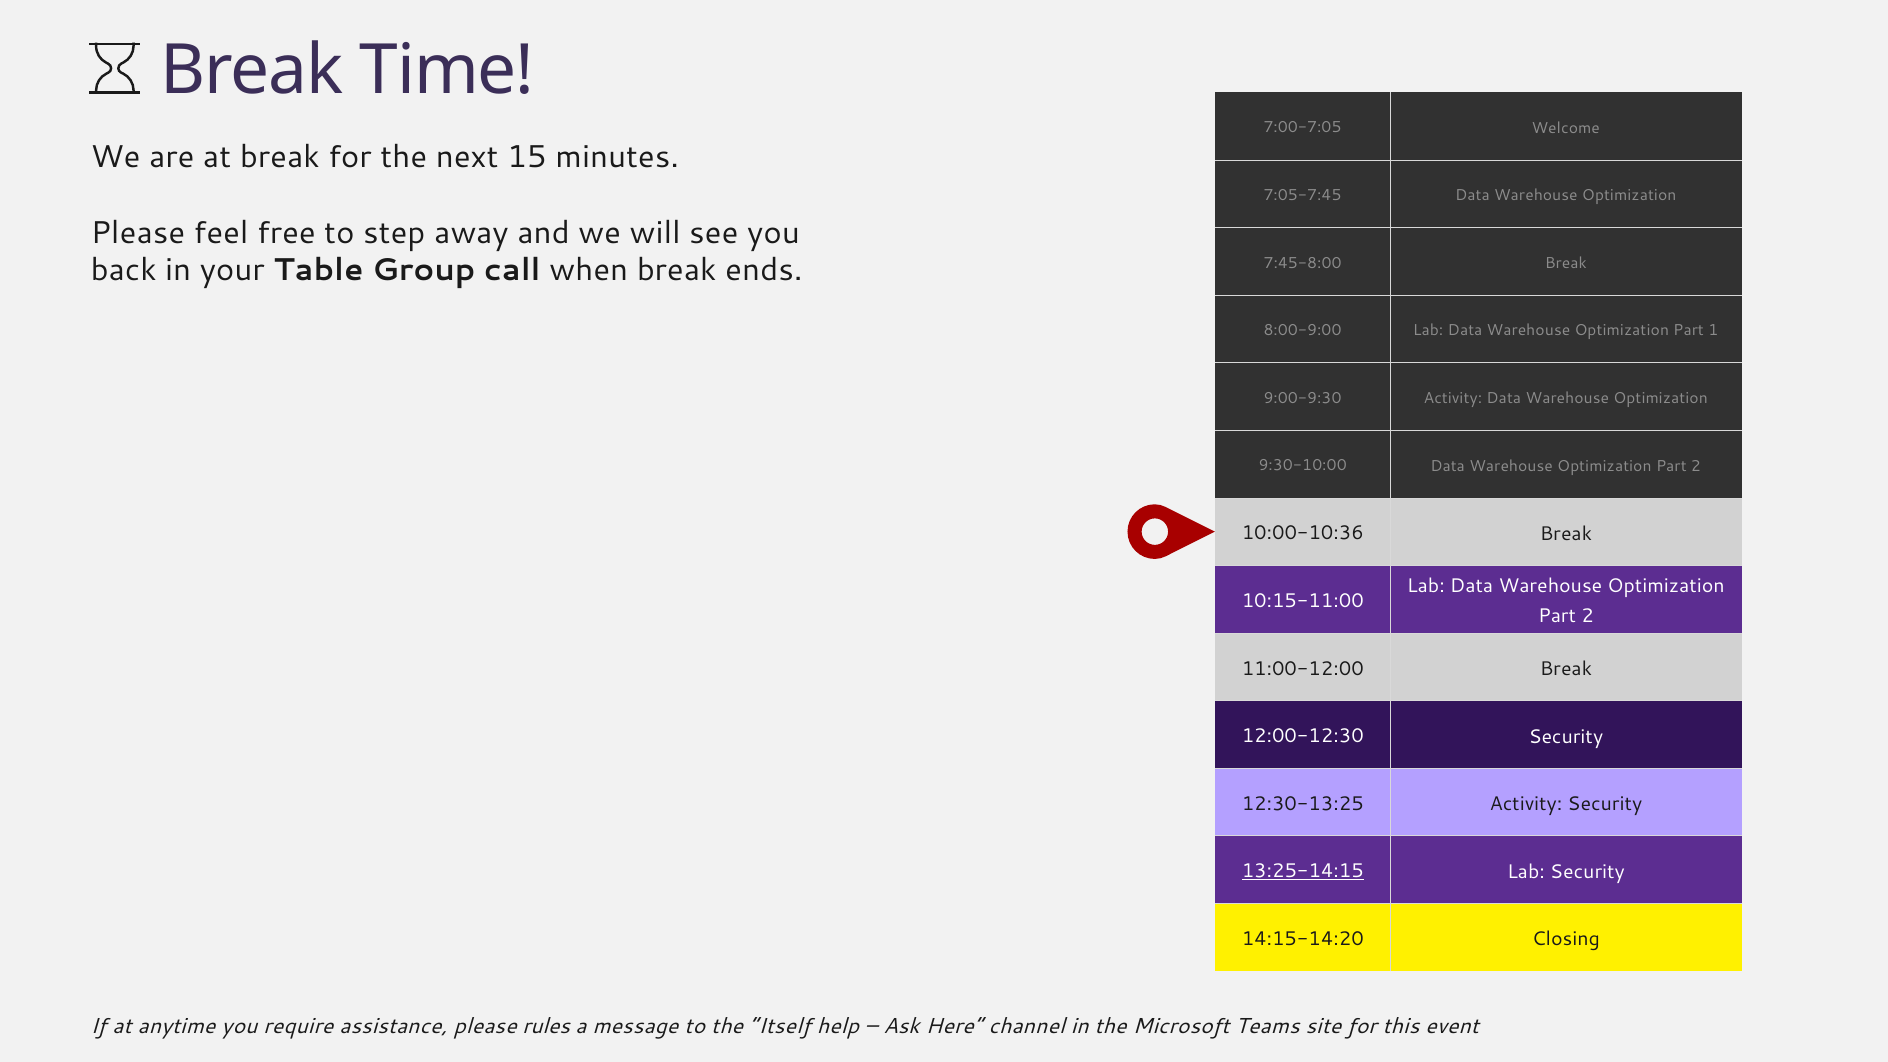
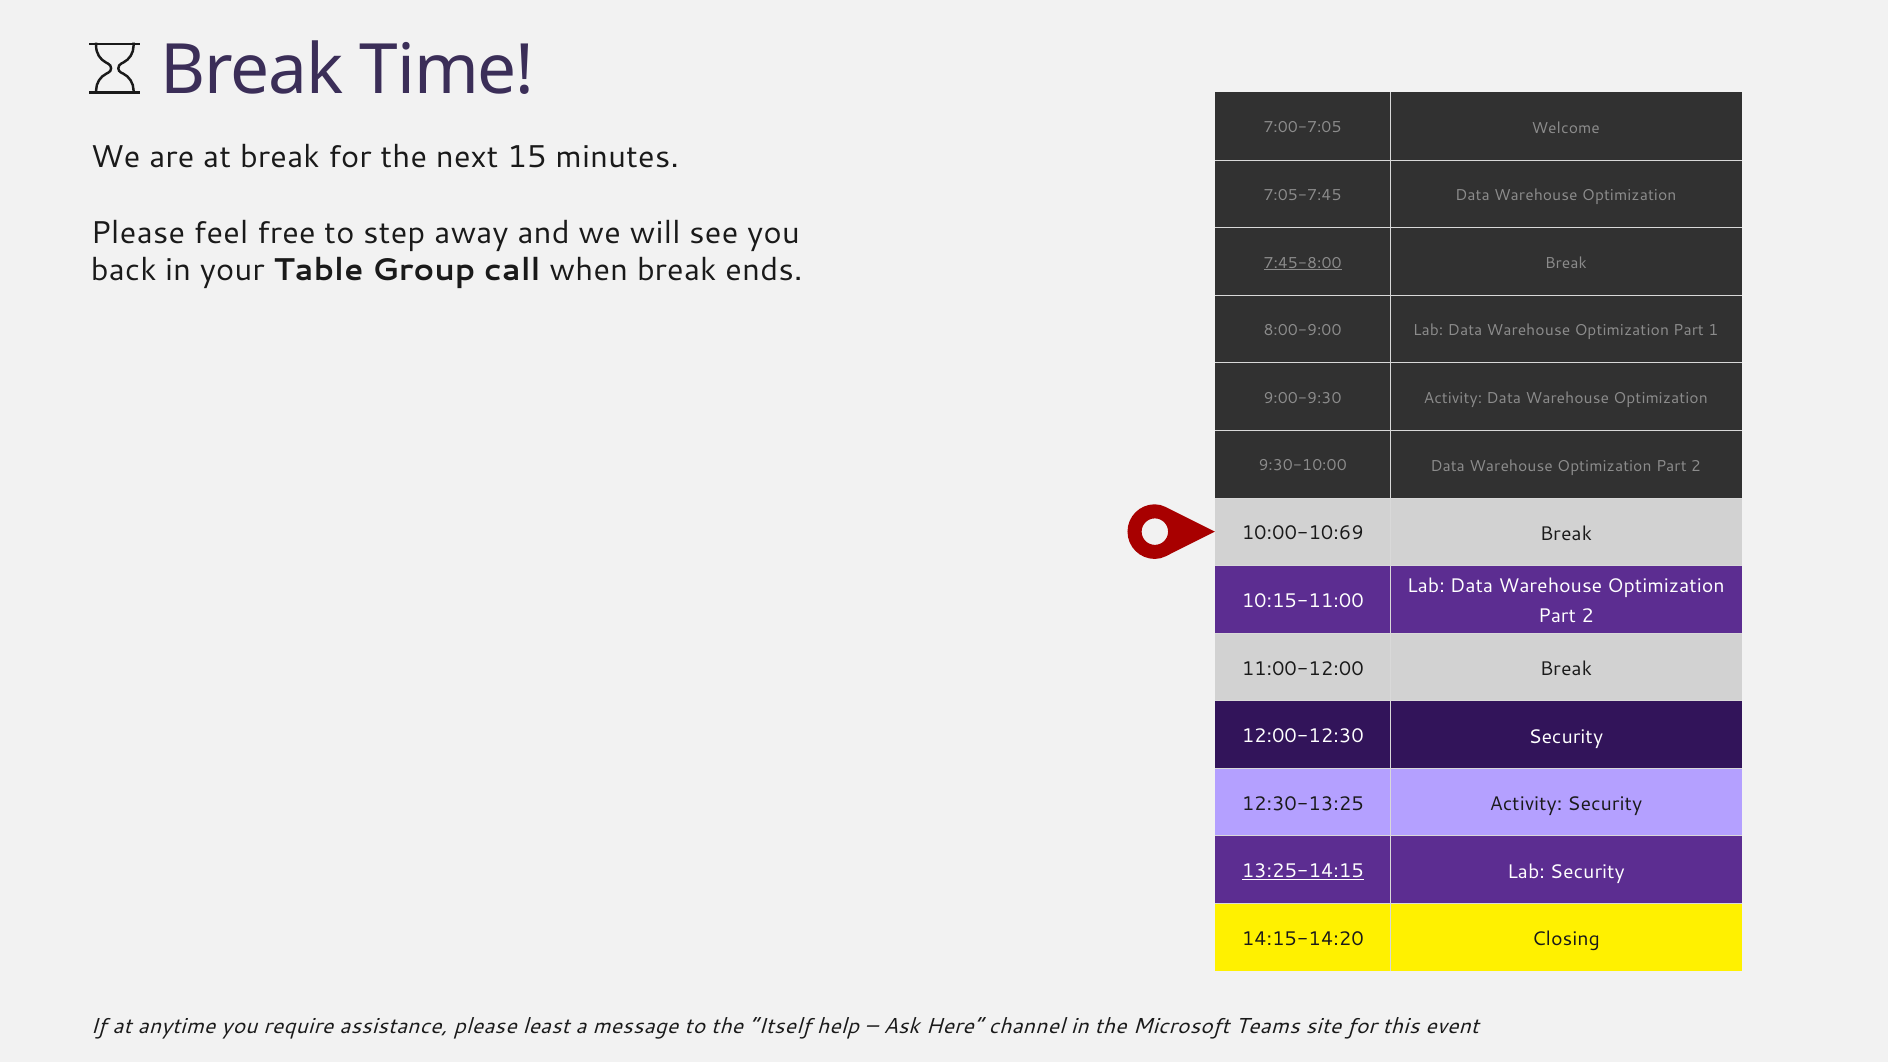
7:45-8:00 underline: none -> present
10:00-10:36: 10:00-10:36 -> 10:00-10:69
rules: rules -> least
